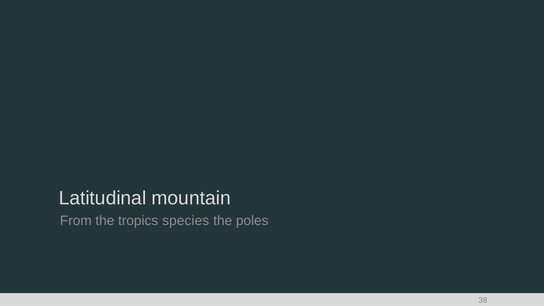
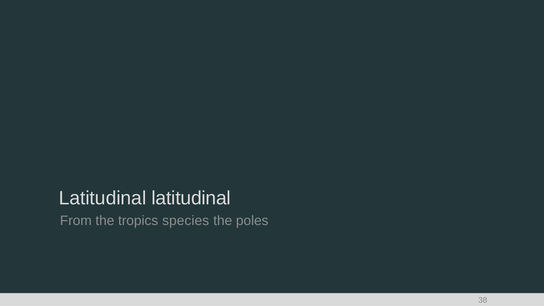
Latitudinal mountain: mountain -> latitudinal
